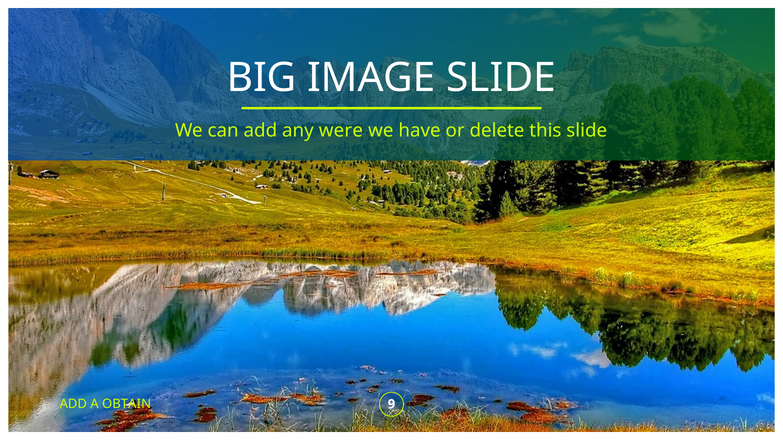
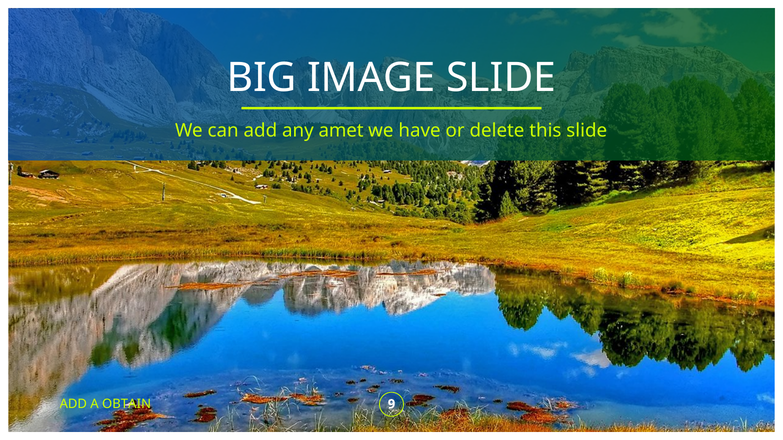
were: were -> amet
